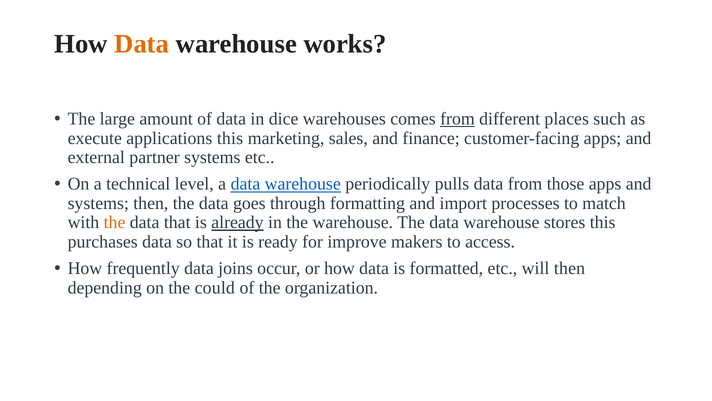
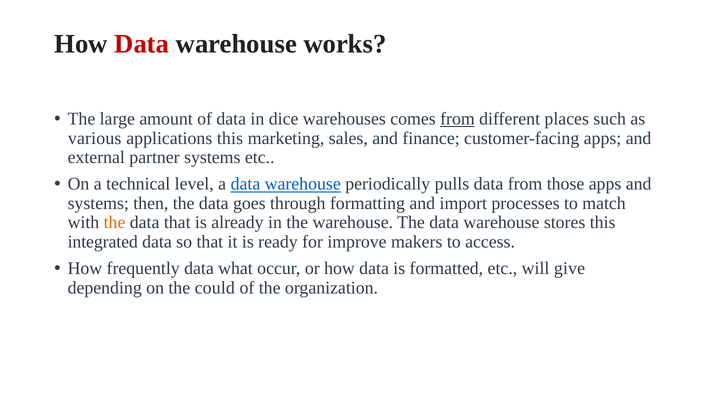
Data at (142, 44) colour: orange -> red
execute: execute -> various
already underline: present -> none
purchases: purchases -> integrated
joins: joins -> what
will then: then -> give
